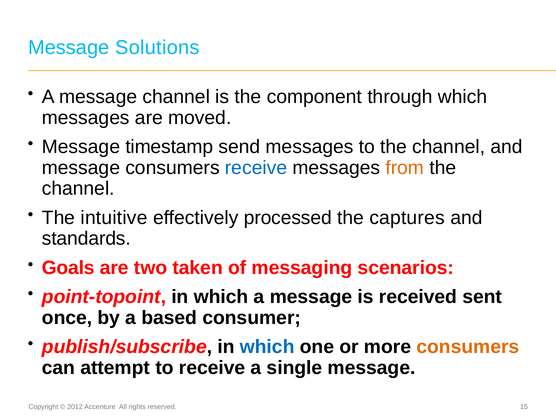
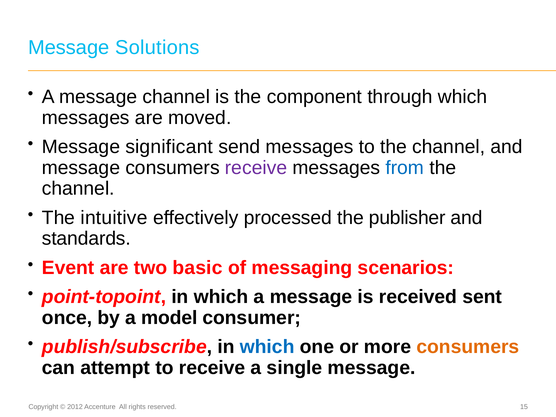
timestamp: timestamp -> significant
receive at (256, 168) colour: blue -> purple
from colour: orange -> blue
captures: captures -> publisher
Goals: Goals -> Event
taken: taken -> basic
based: based -> model
